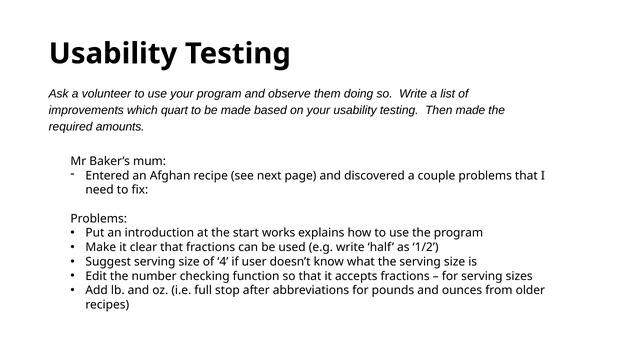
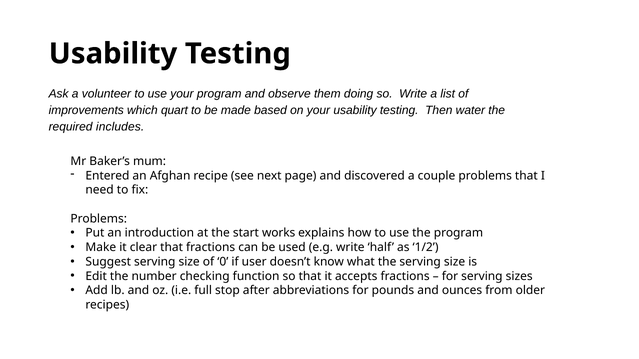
Then made: made -> water
amounts: amounts -> includes
4: 4 -> 0
